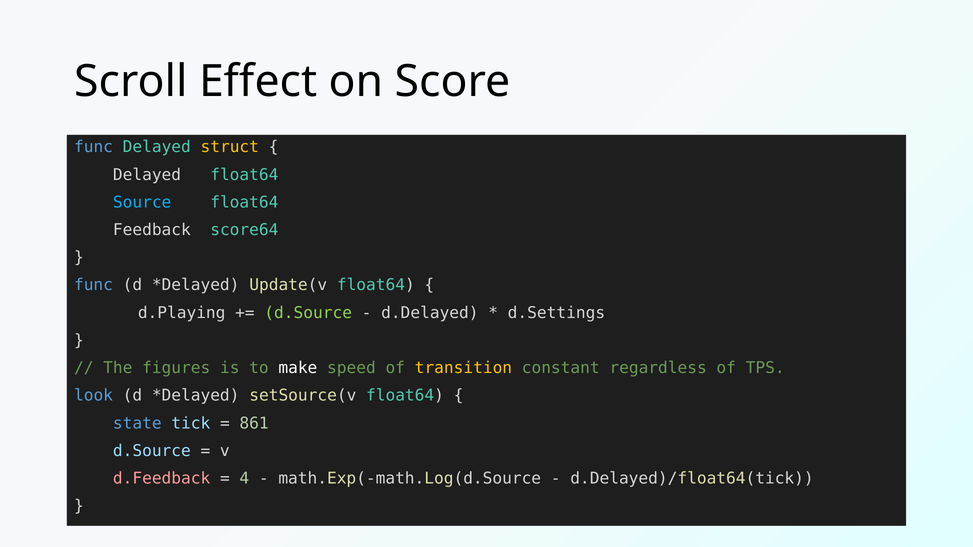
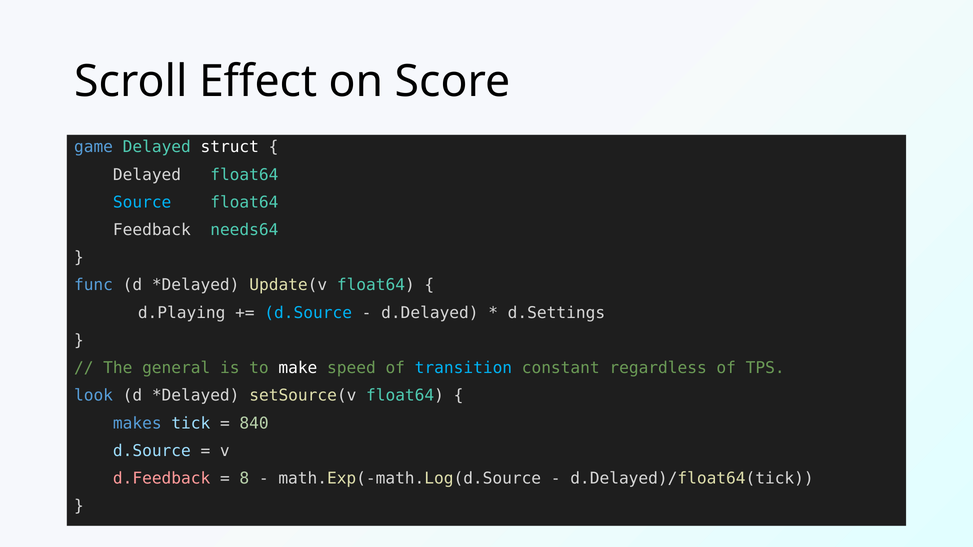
func at (94, 147): func -> game
struct colour: yellow -> white
score64: score64 -> needs64
d.Source at (308, 313) colour: light green -> light blue
figures: figures -> general
transition colour: yellow -> light blue
state: state -> makes
861: 861 -> 840
4: 4 -> 8
